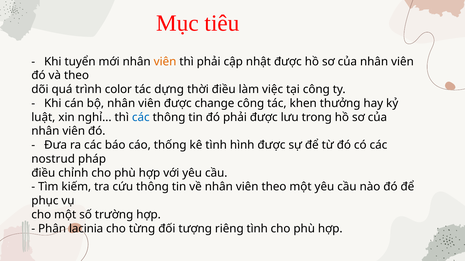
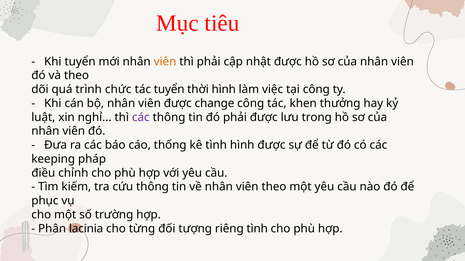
color: color -> chức
tác dựng: dựng -> tuyển
thời điều: điều -> hình
các at (141, 117) colour: blue -> purple
nostrud: nostrud -> keeping
